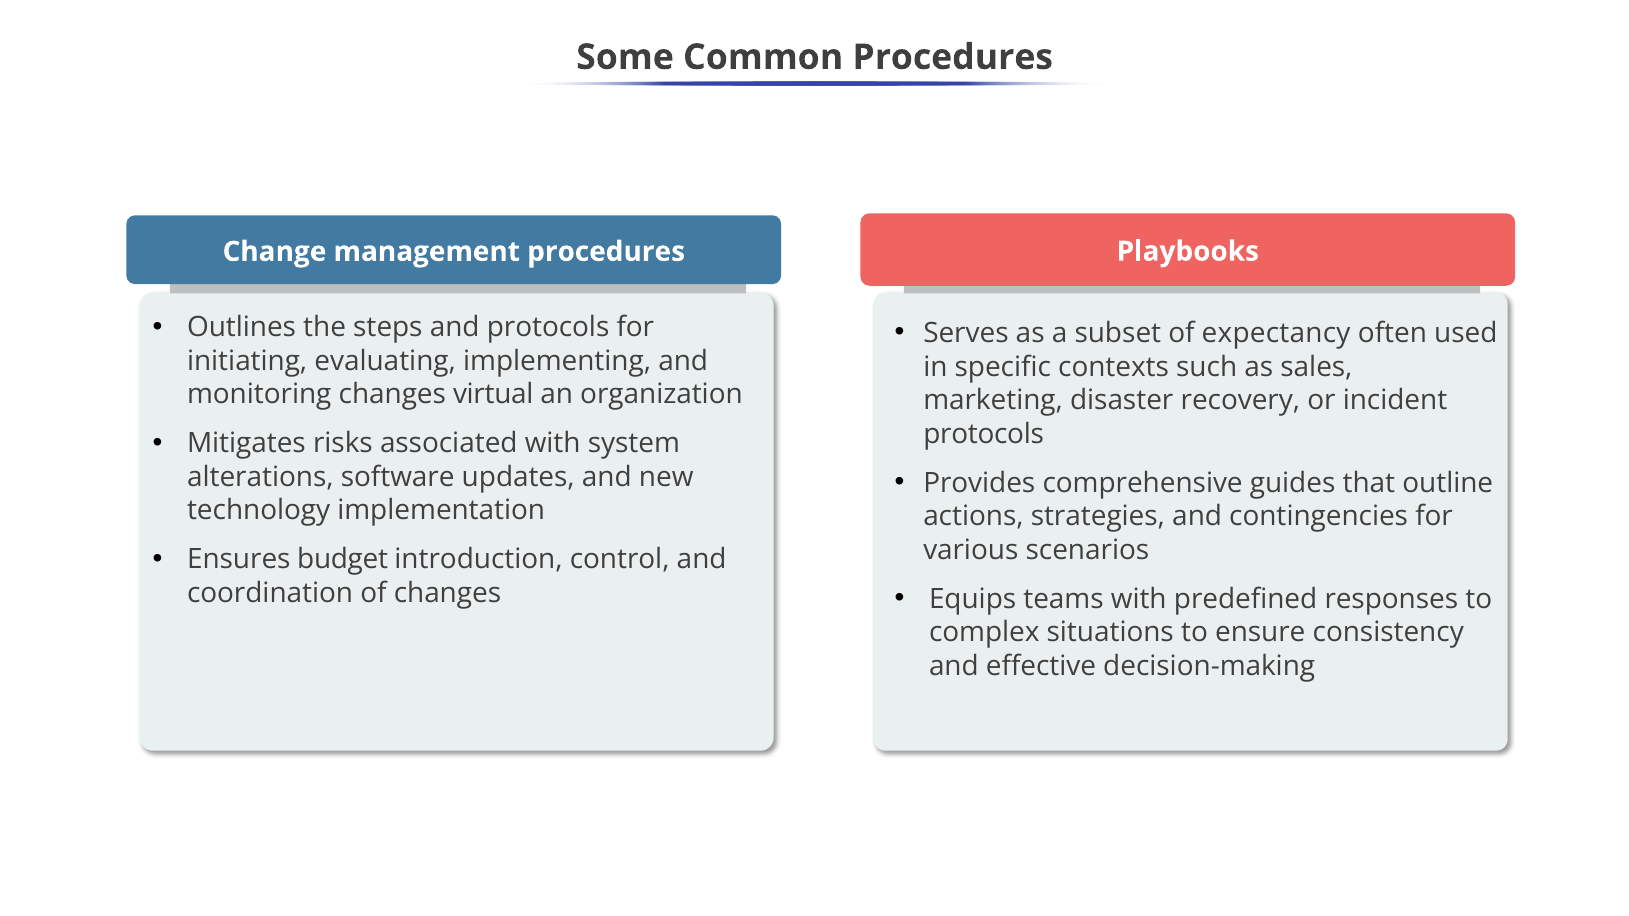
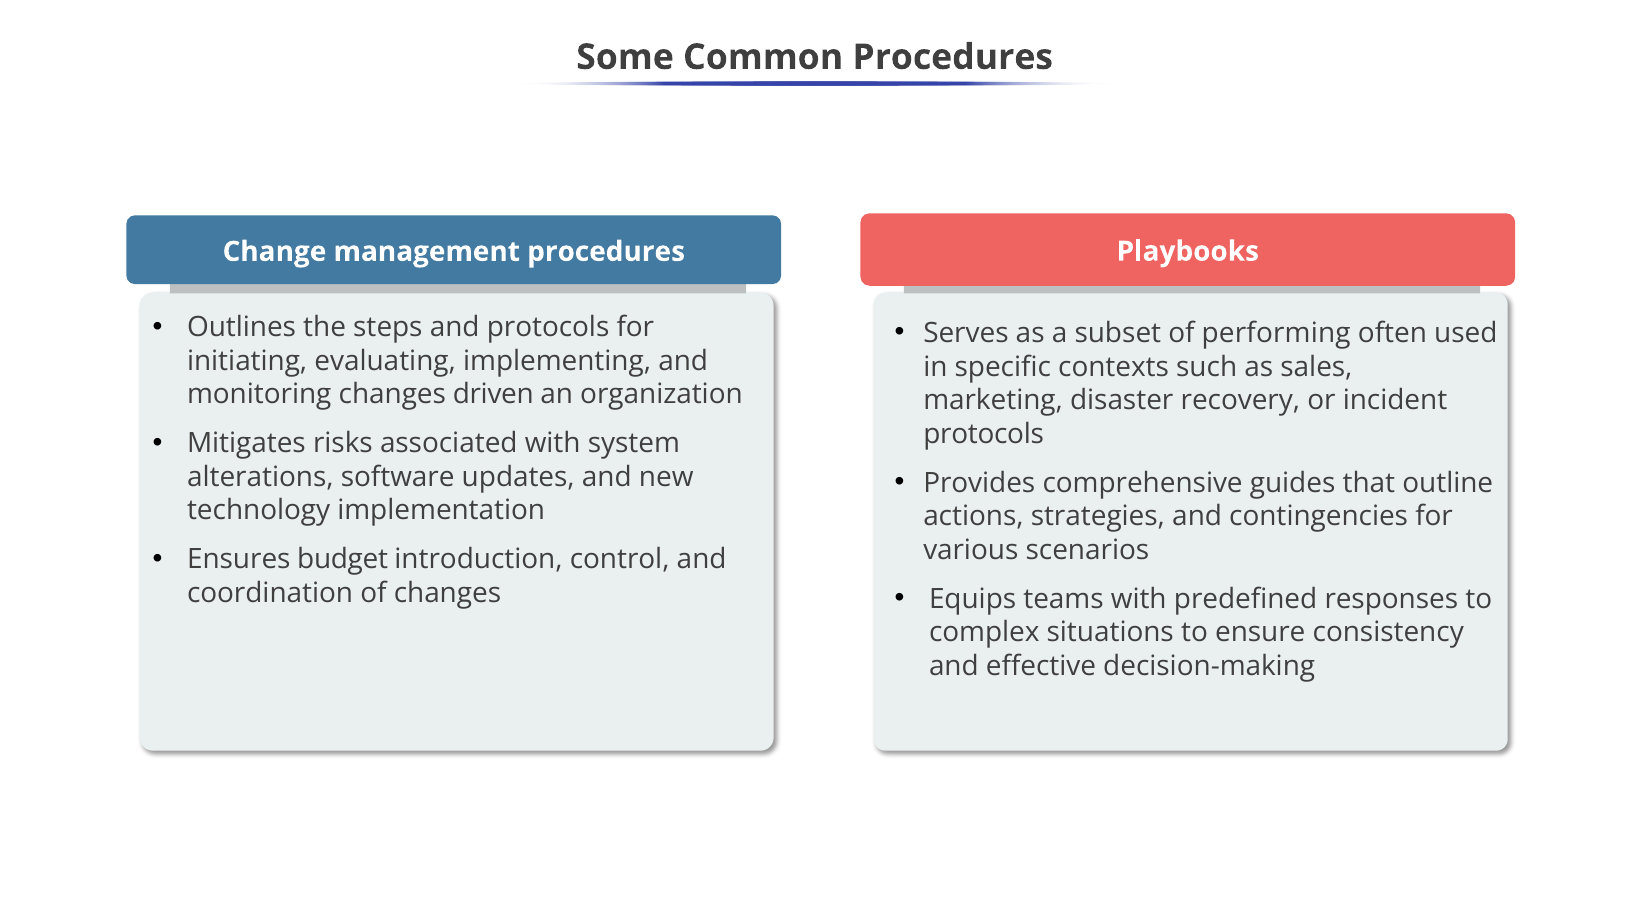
expectancy: expectancy -> performing
virtual: virtual -> driven
